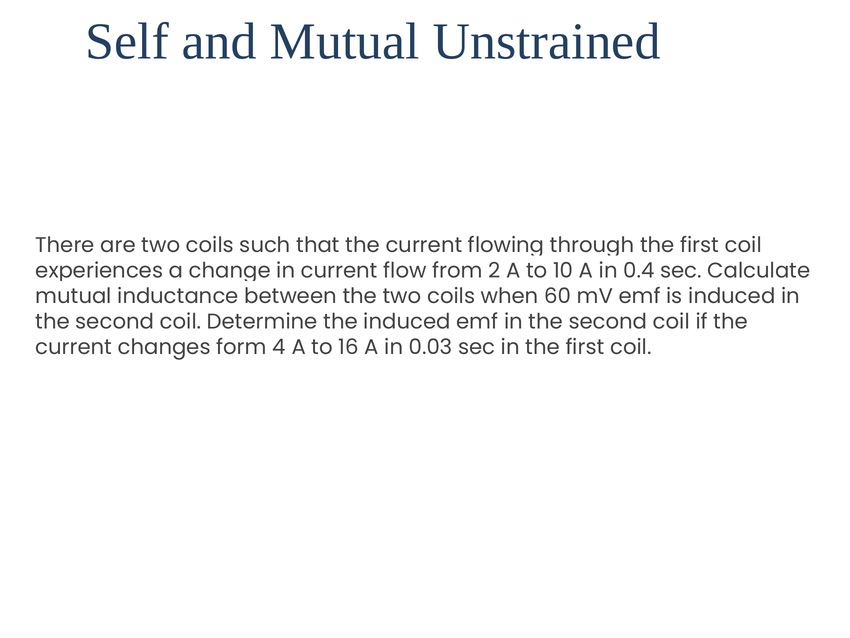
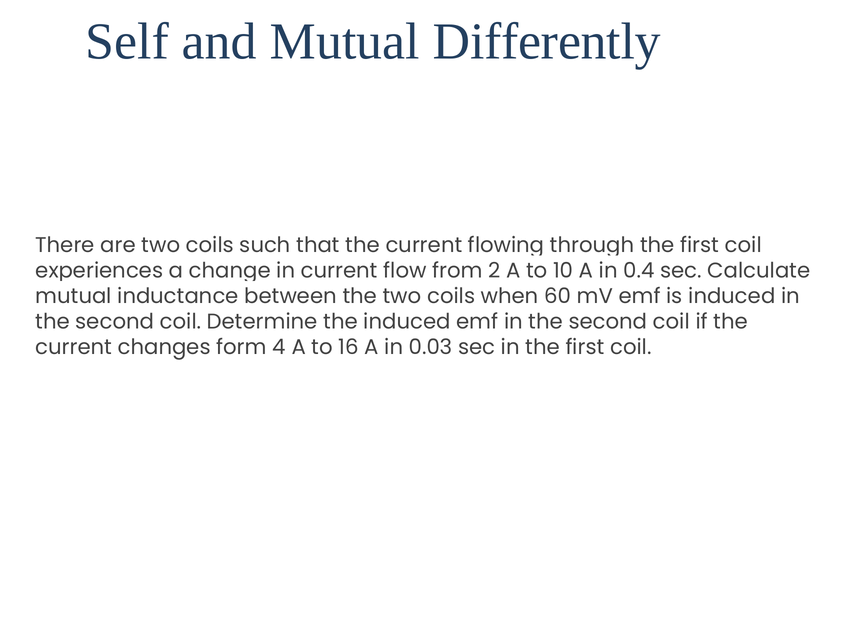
Unstrained: Unstrained -> Differently
